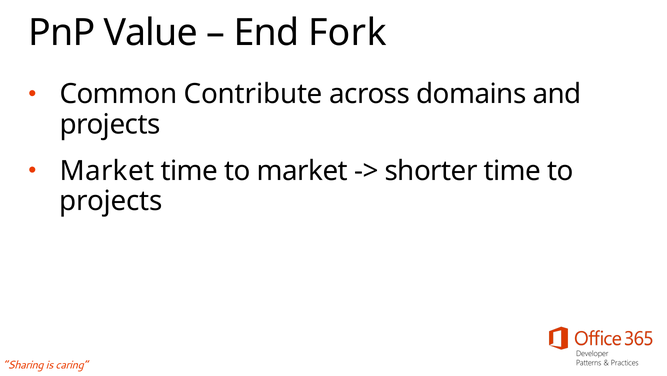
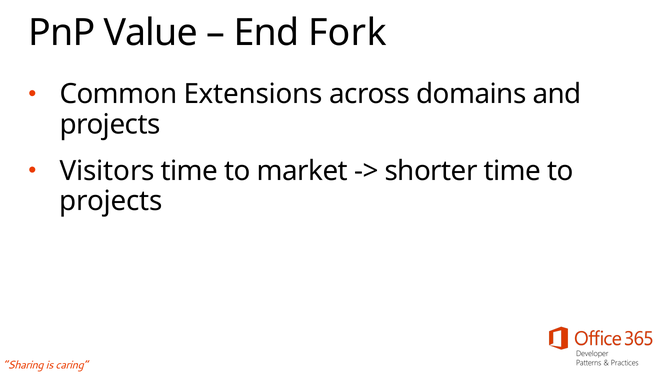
Contribute: Contribute -> Extensions
Market at (107, 171): Market -> Visitors
